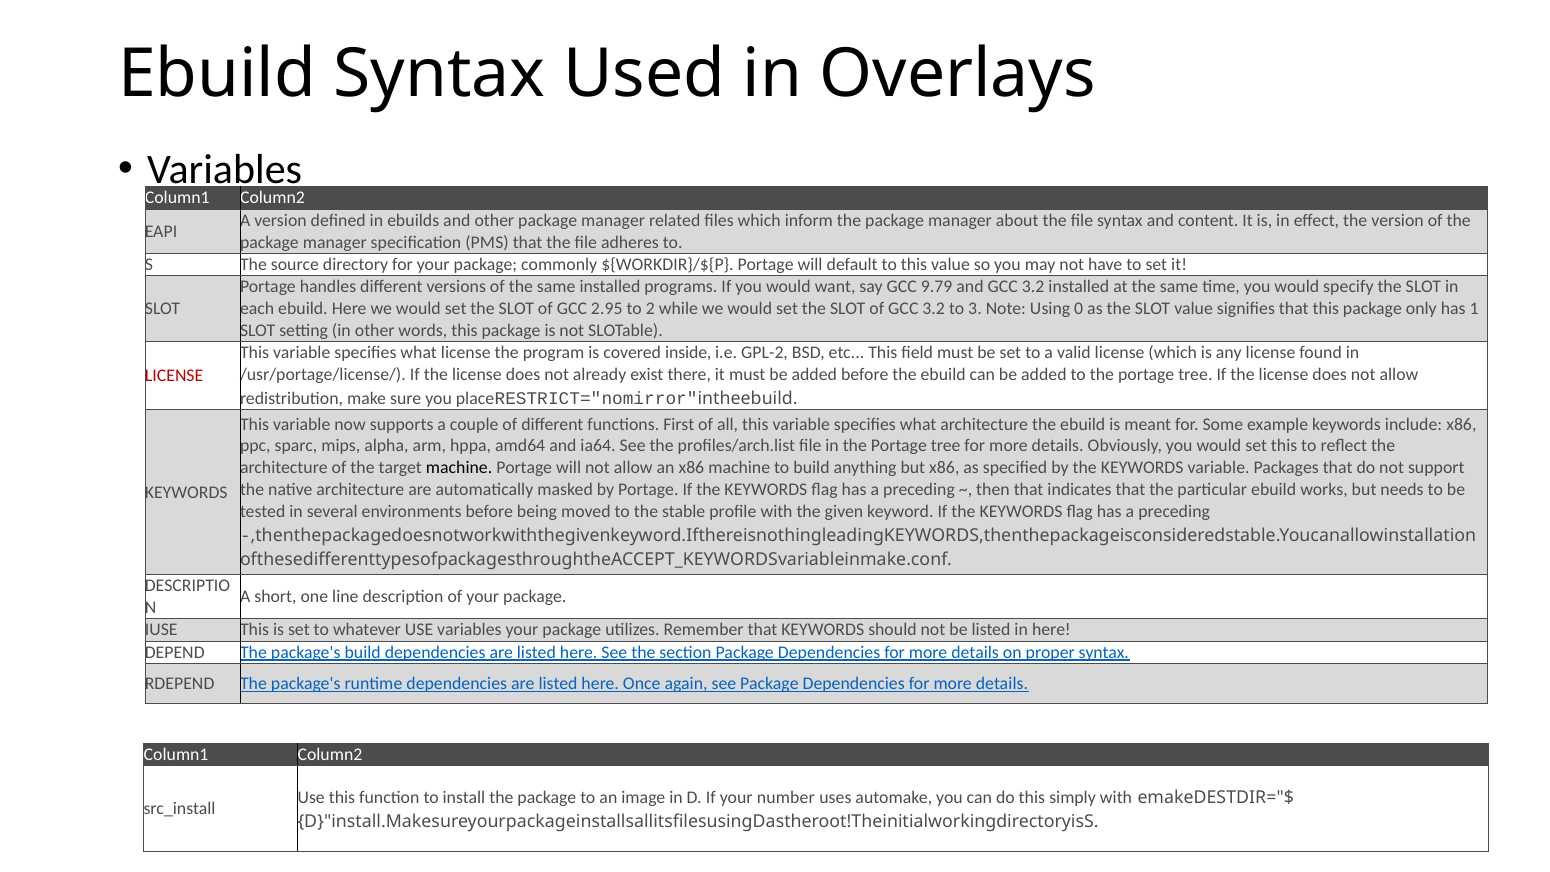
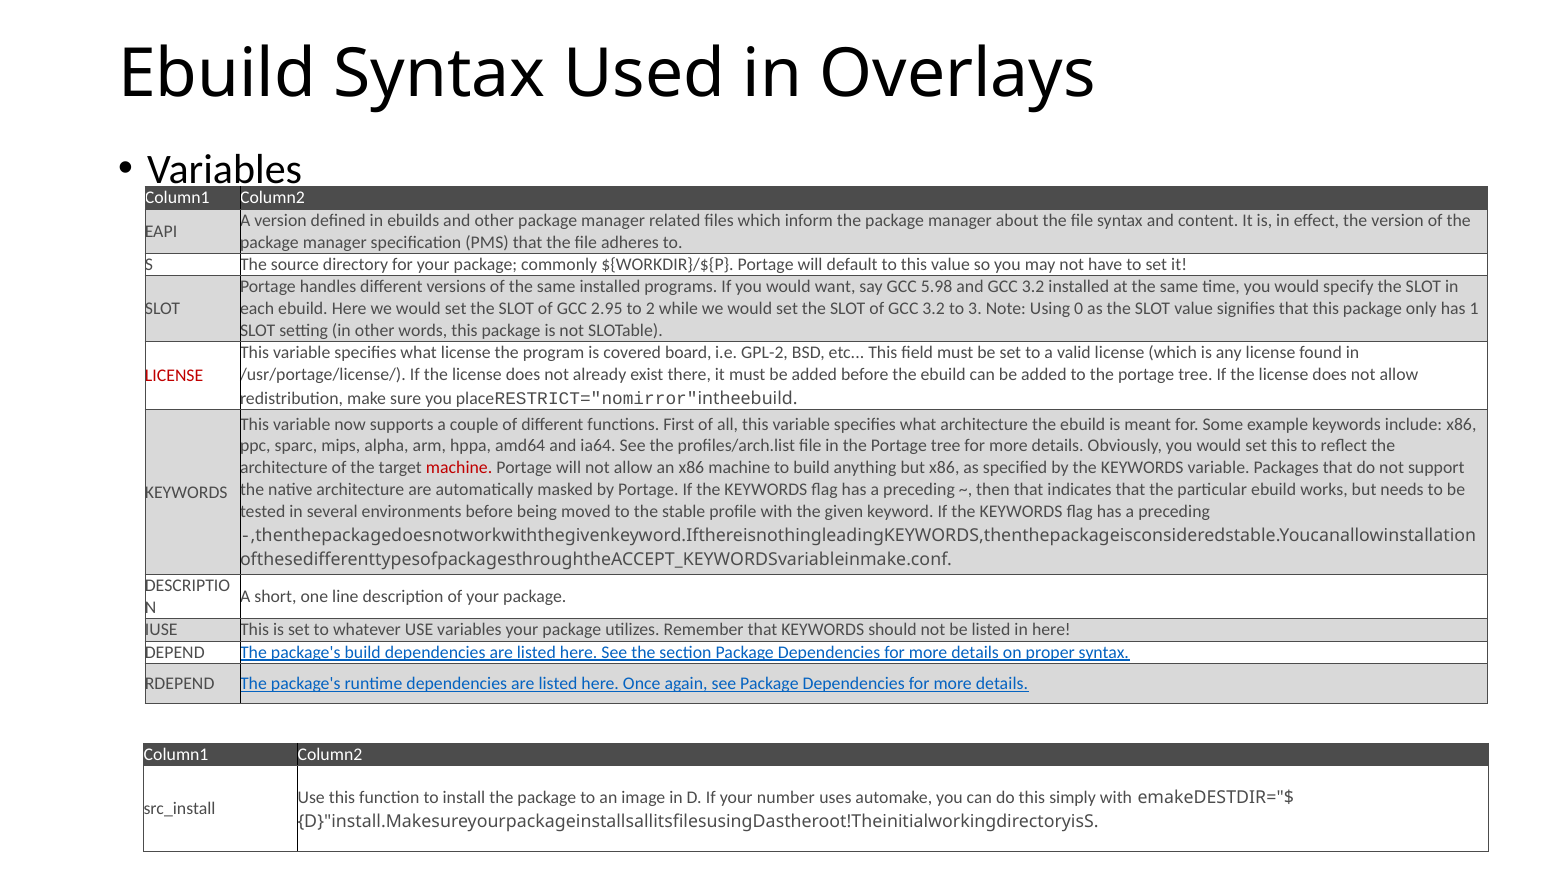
9.79: 9.79 -> 5.98
inside: inside -> board
machine at (459, 468) colour: black -> red
